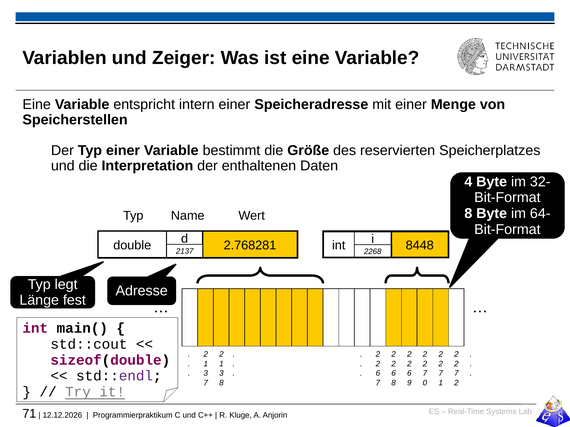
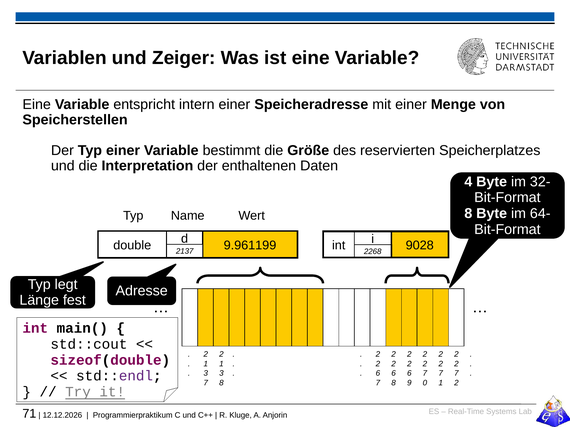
2.768281: 2.768281 -> 9.961199
8448: 8448 -> 9028
